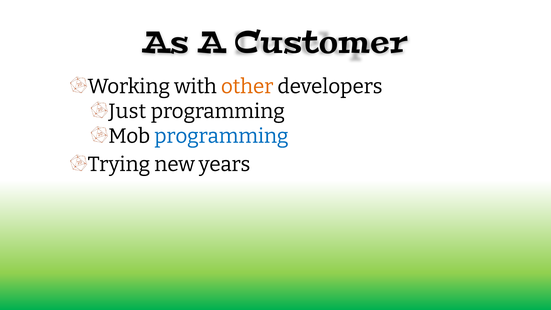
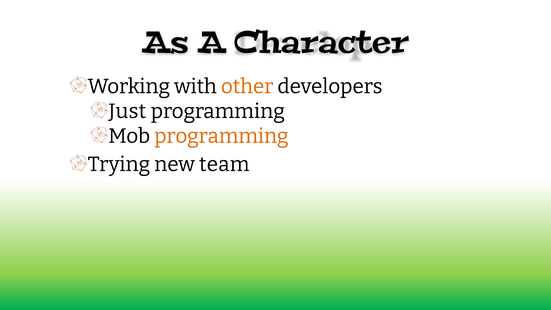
Customer: Customer -> Character
programming at (221, 136) colour: blue -> orange
years: years -> team
